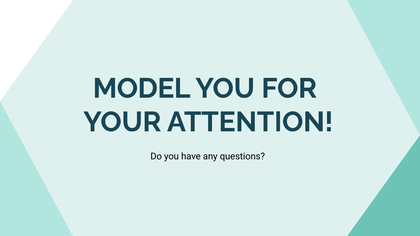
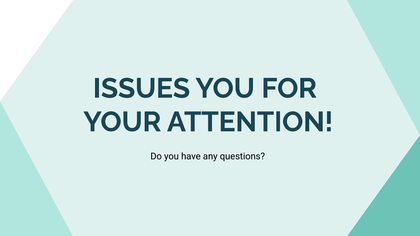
MODEL: MODEL -> ISSUES
